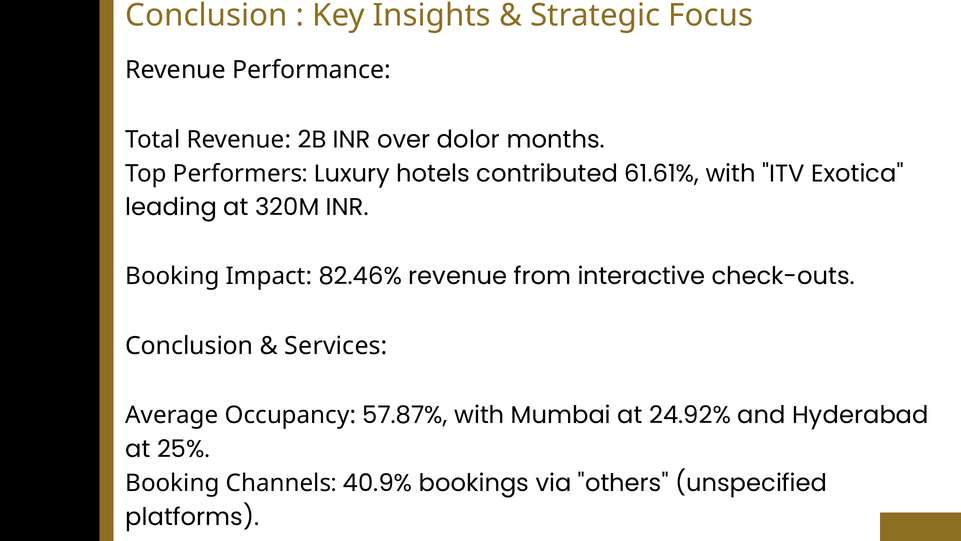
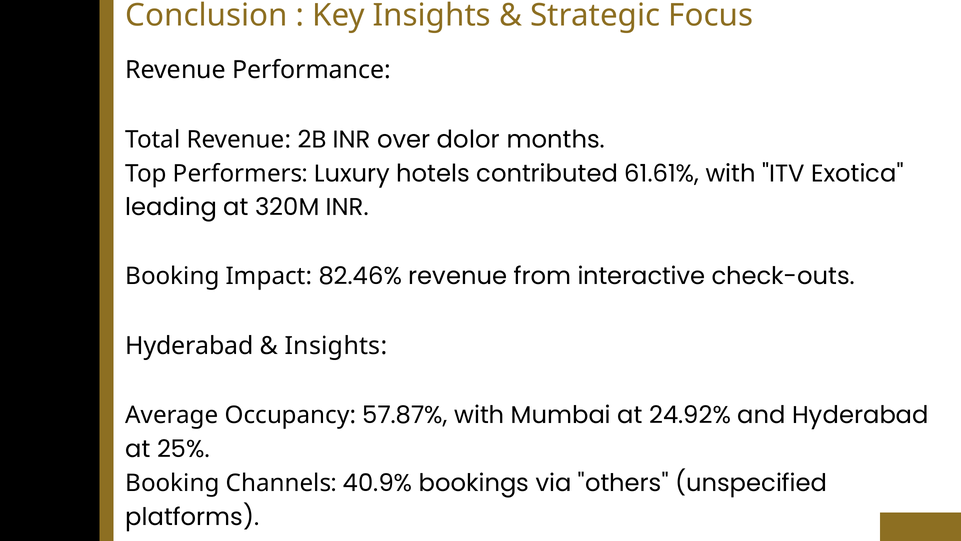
Conclusion at (189, 346): Conclusion -> Hyderabad
Services at (336, 346): Services -> Insights
